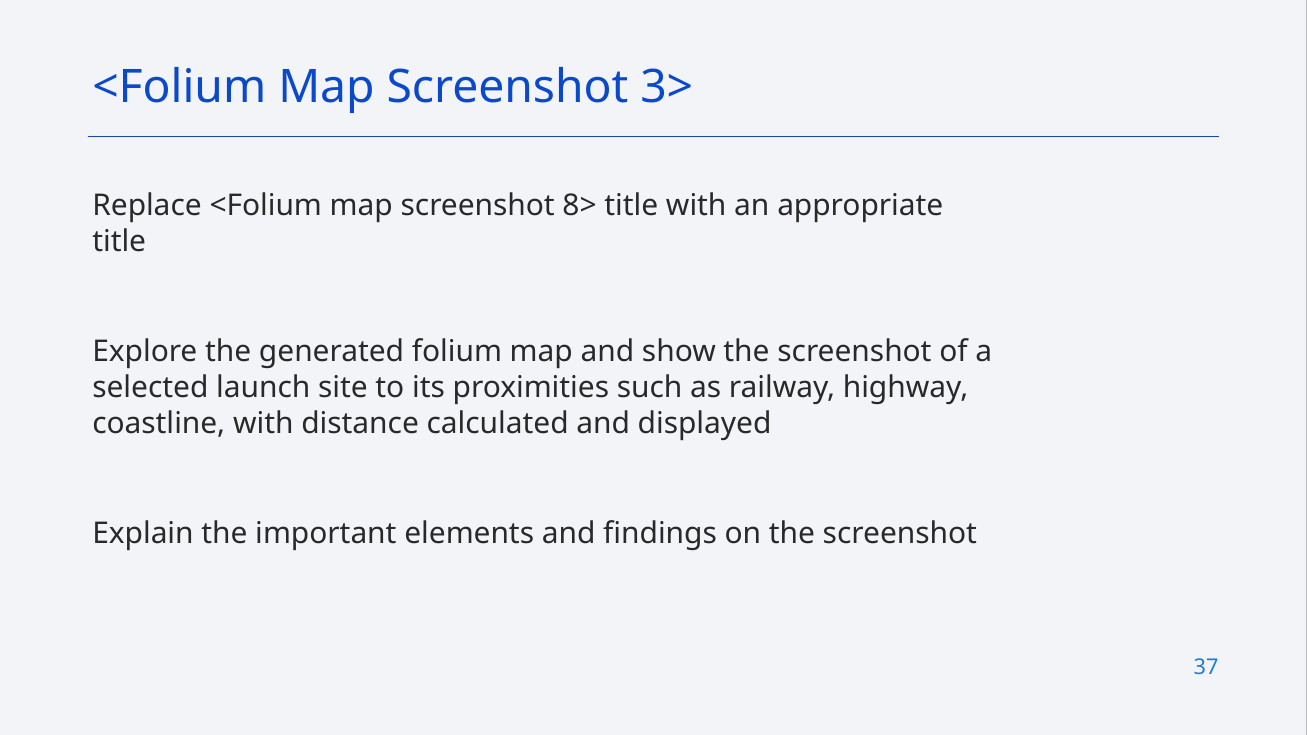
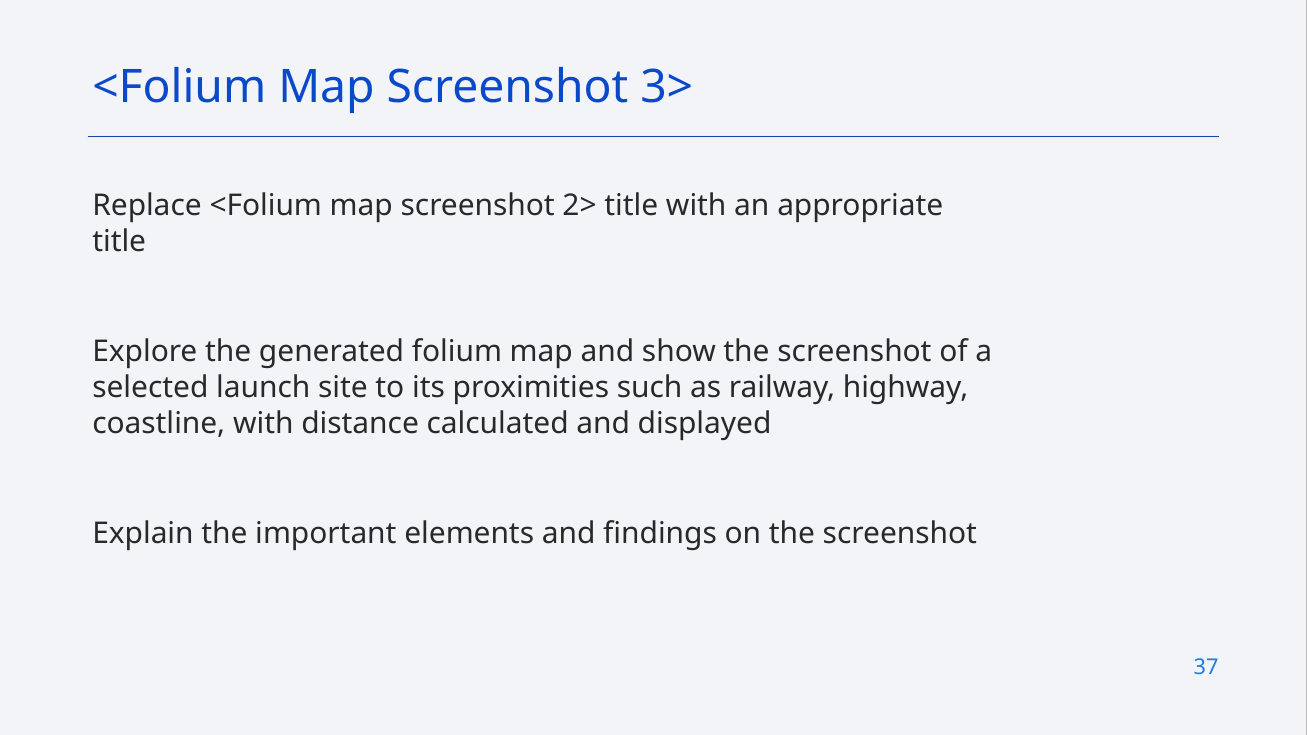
8>: 8> -> 2>
